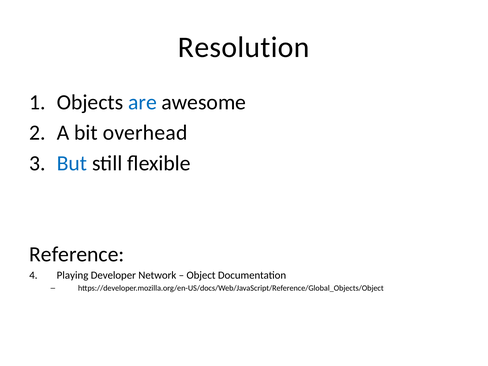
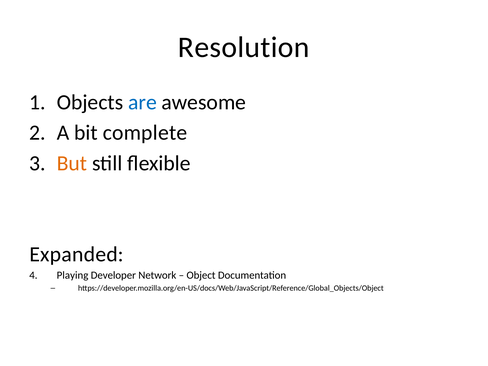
overhead: overhead -> complete
But colour: blue -> orange
Reference: Reference -> Expanded
